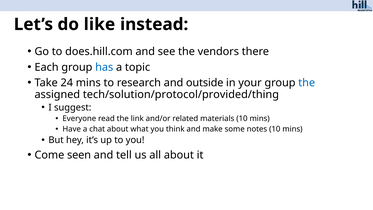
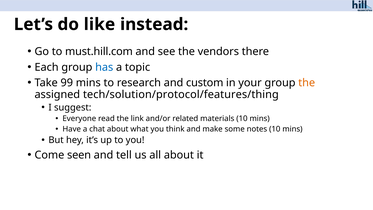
does.hill.com: does.hill.com -> must.hill.com
24: 24 -> 99
outside: outside -> custom
the at (307, 83) colour: blue -> orange
tech/solution/protocol/provided/thing: tech/solution/protocol/provided/thing -> tech/solution/protocol/features/thing
